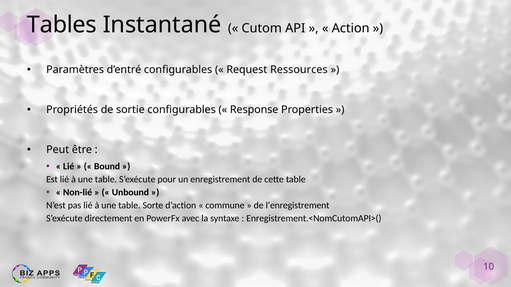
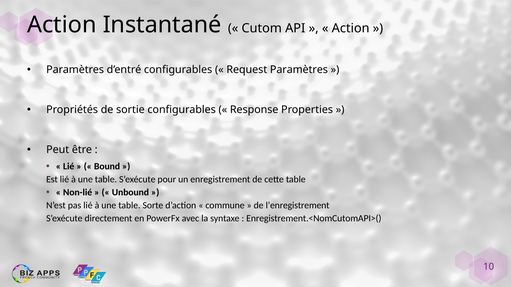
Tables at (62, 25): Tables -> Action
Request Ressources: Ressources -> Paramètres
